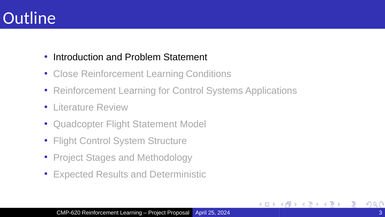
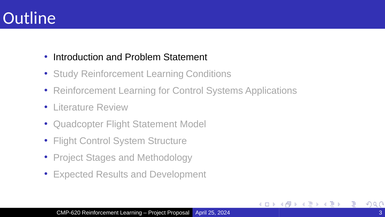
Close: Close -> Study
Deterministic: Deterministic -> Development
